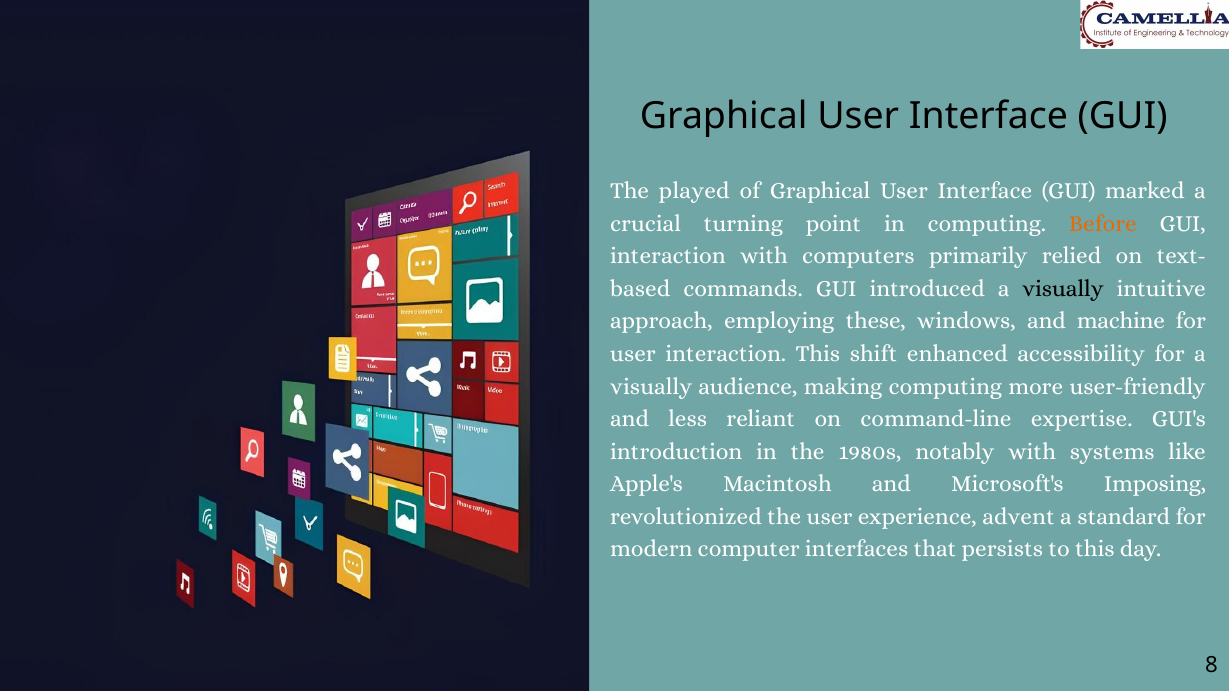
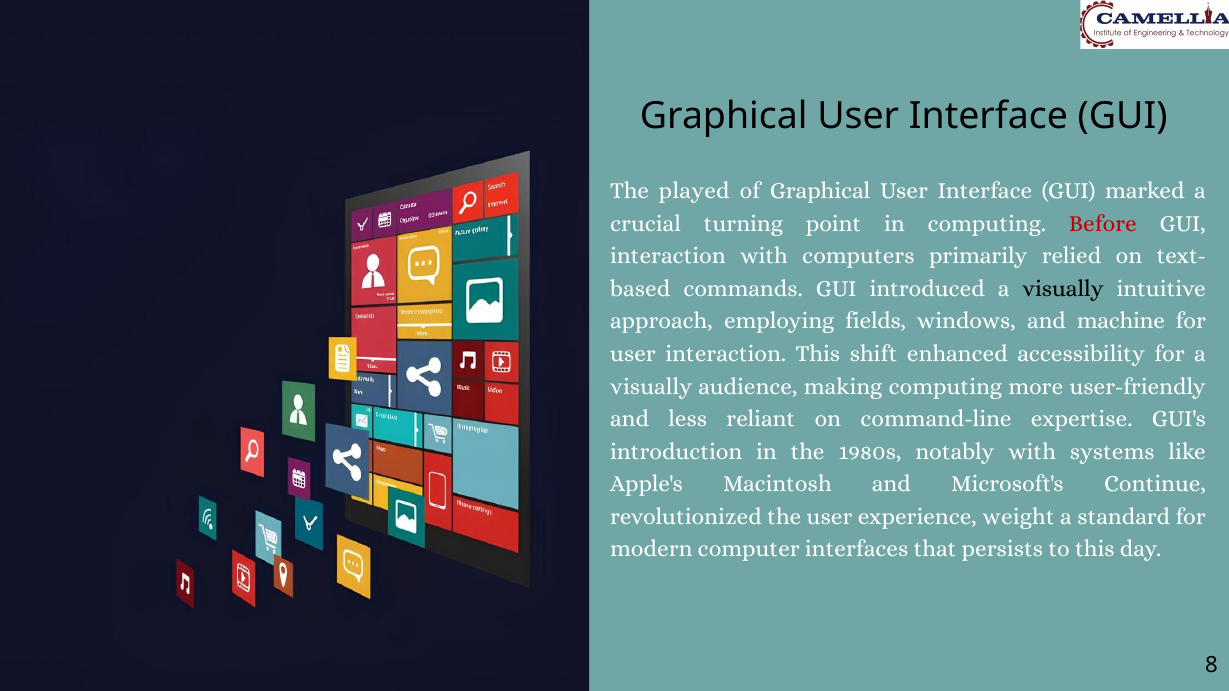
Before colour: orange -> red
these: these -> fields
Imposing: Imposing -> Continue
advent: advent -> weight
